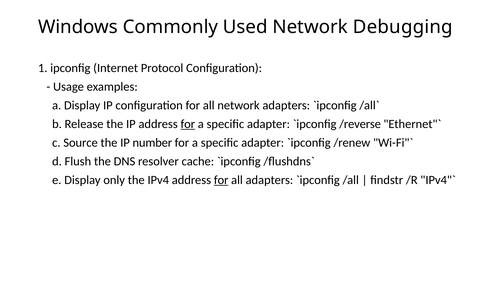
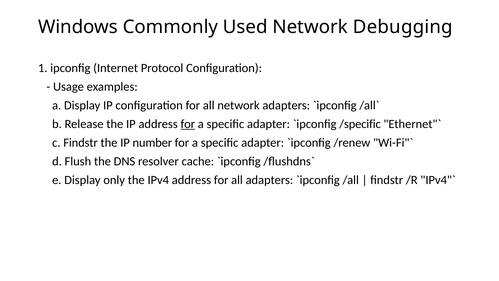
/reverse: /reverse -> /specific
c Source: Source -> Findstr
for at (221, 180) underline: present -> none
